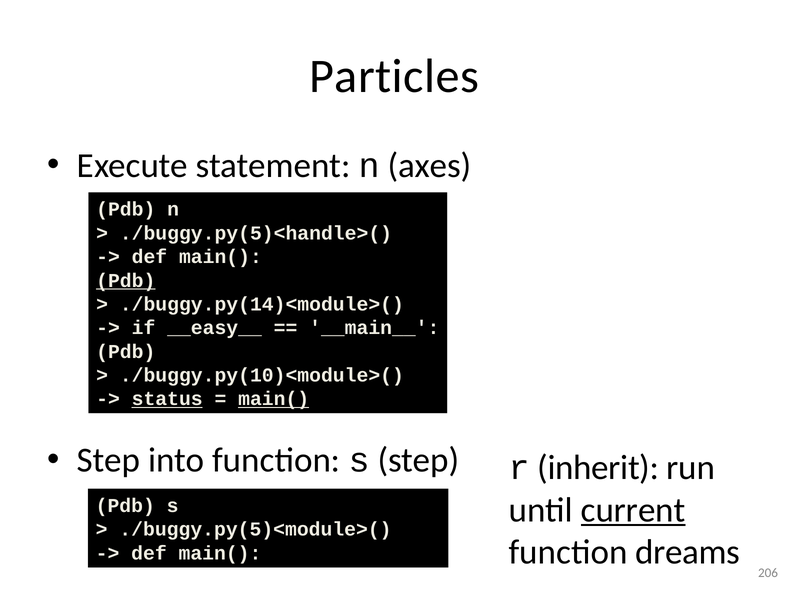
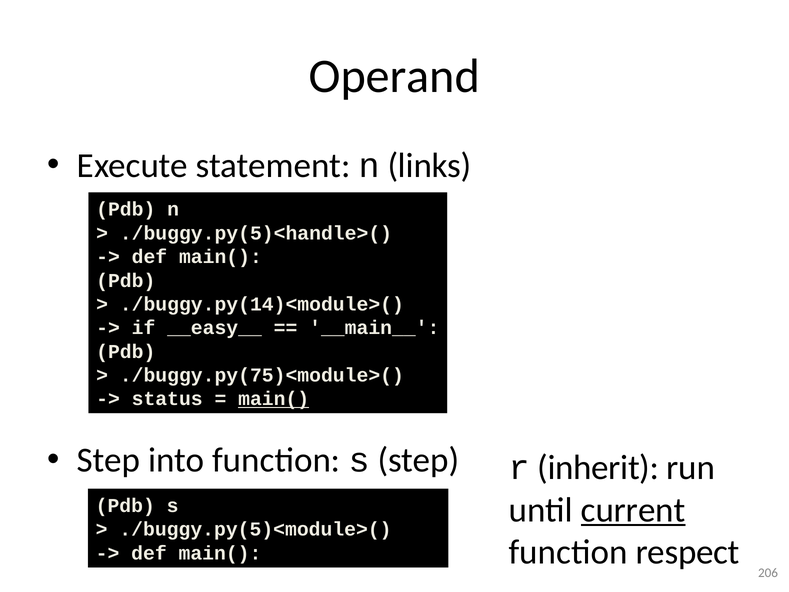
Particles: Particles -> Operand
axes: axes -> links
Pdb at (126, 280) underline: present -> none
./buggy.py(10)<module>(: ./buggy.py(10)<module>( -> ./buggy.py(75)<module>(
status underline: present -> none
dreams: dreams -> respect
